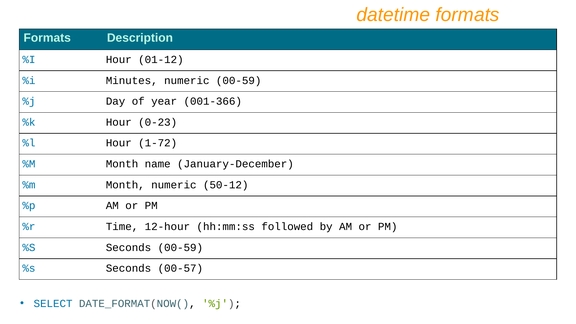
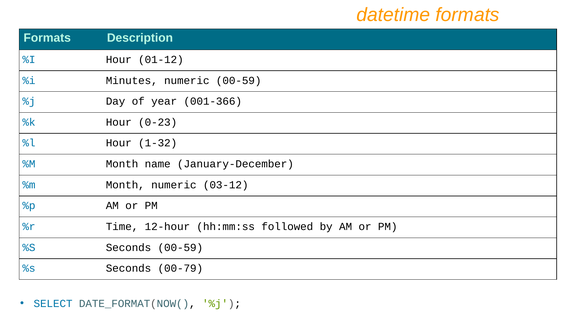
1-72: 1-72 -> 1-32
50-12: 50-12 -> 03-12
00-57: 00-57 -> 00-79
